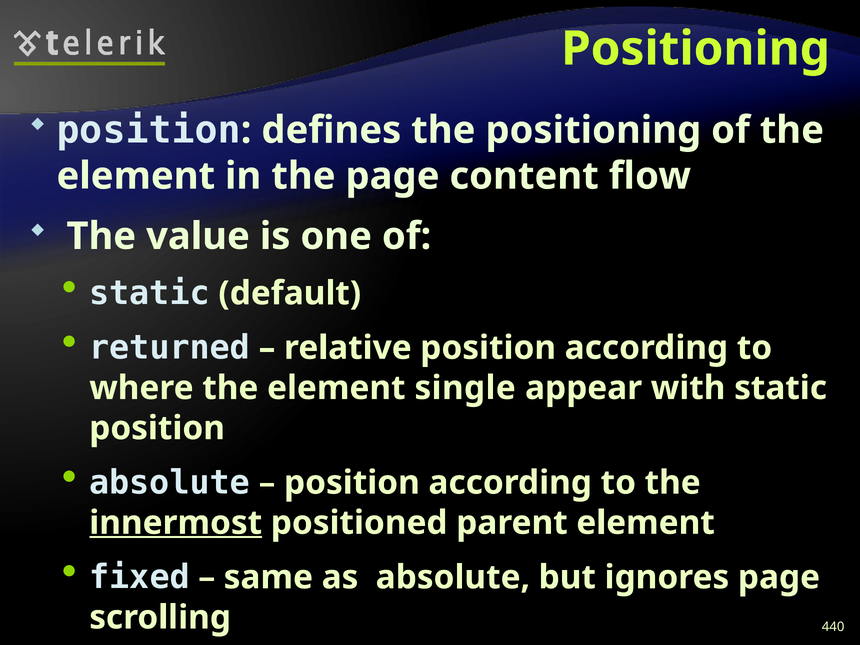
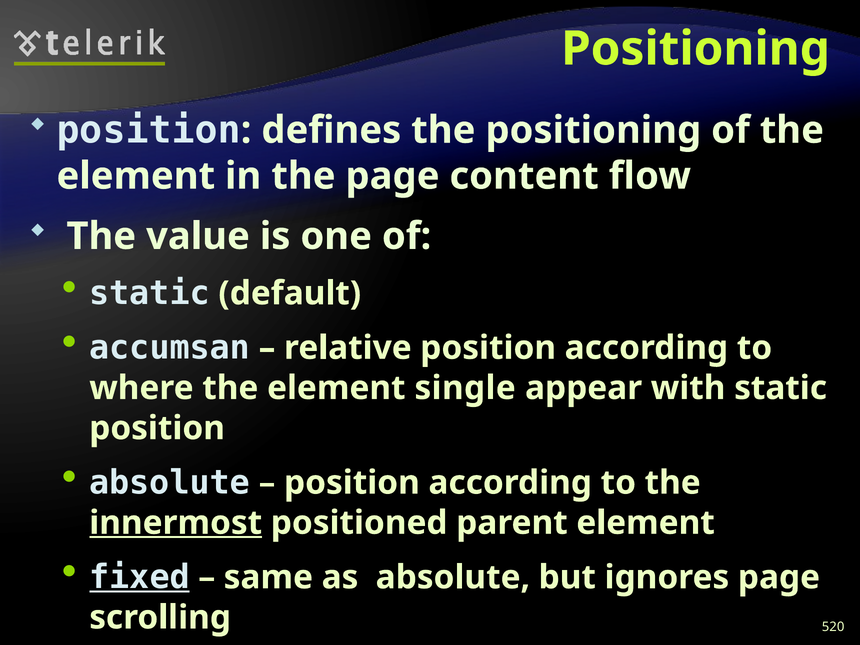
returned: returned -> accumsan
fixed underline: none -> present
440: 440 -> 520
